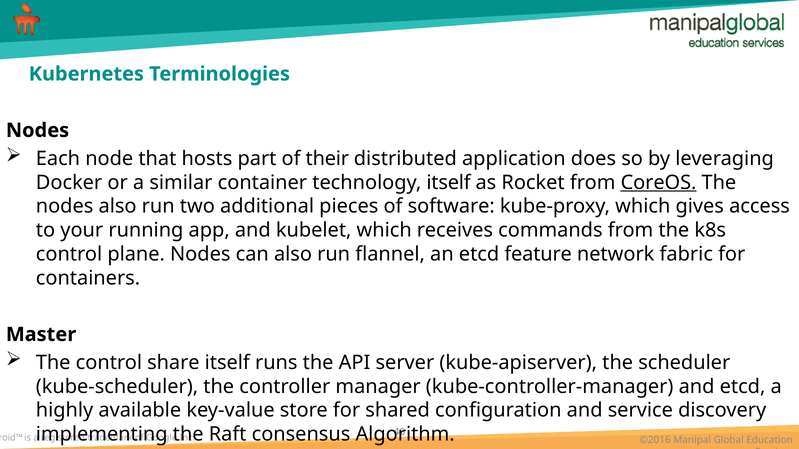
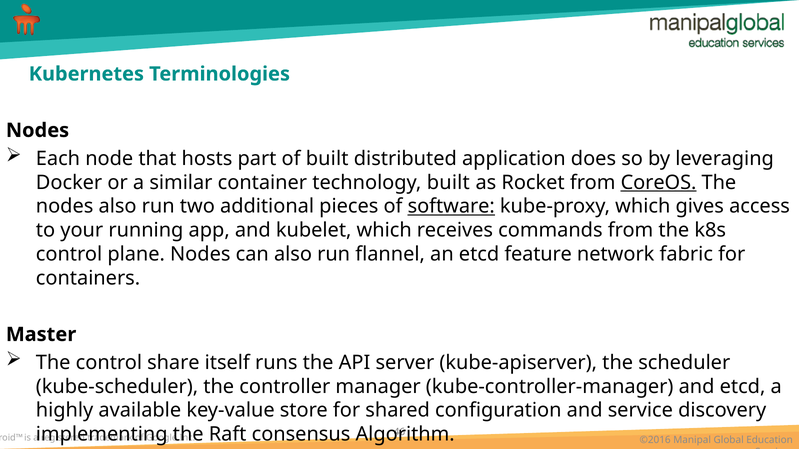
of their: their -> built
technology itself: itself -> built
software underline: none -> present
